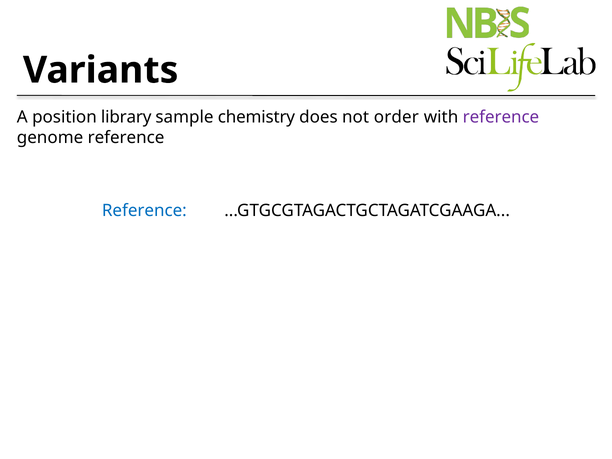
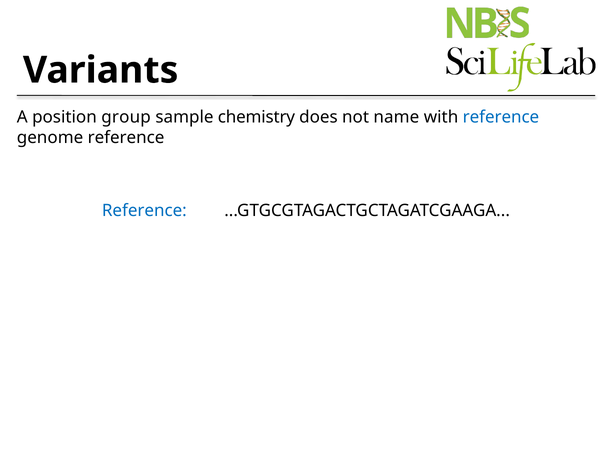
library: library -> group
order: order -> name
reference at (501, 117) colour: purple -> blue
